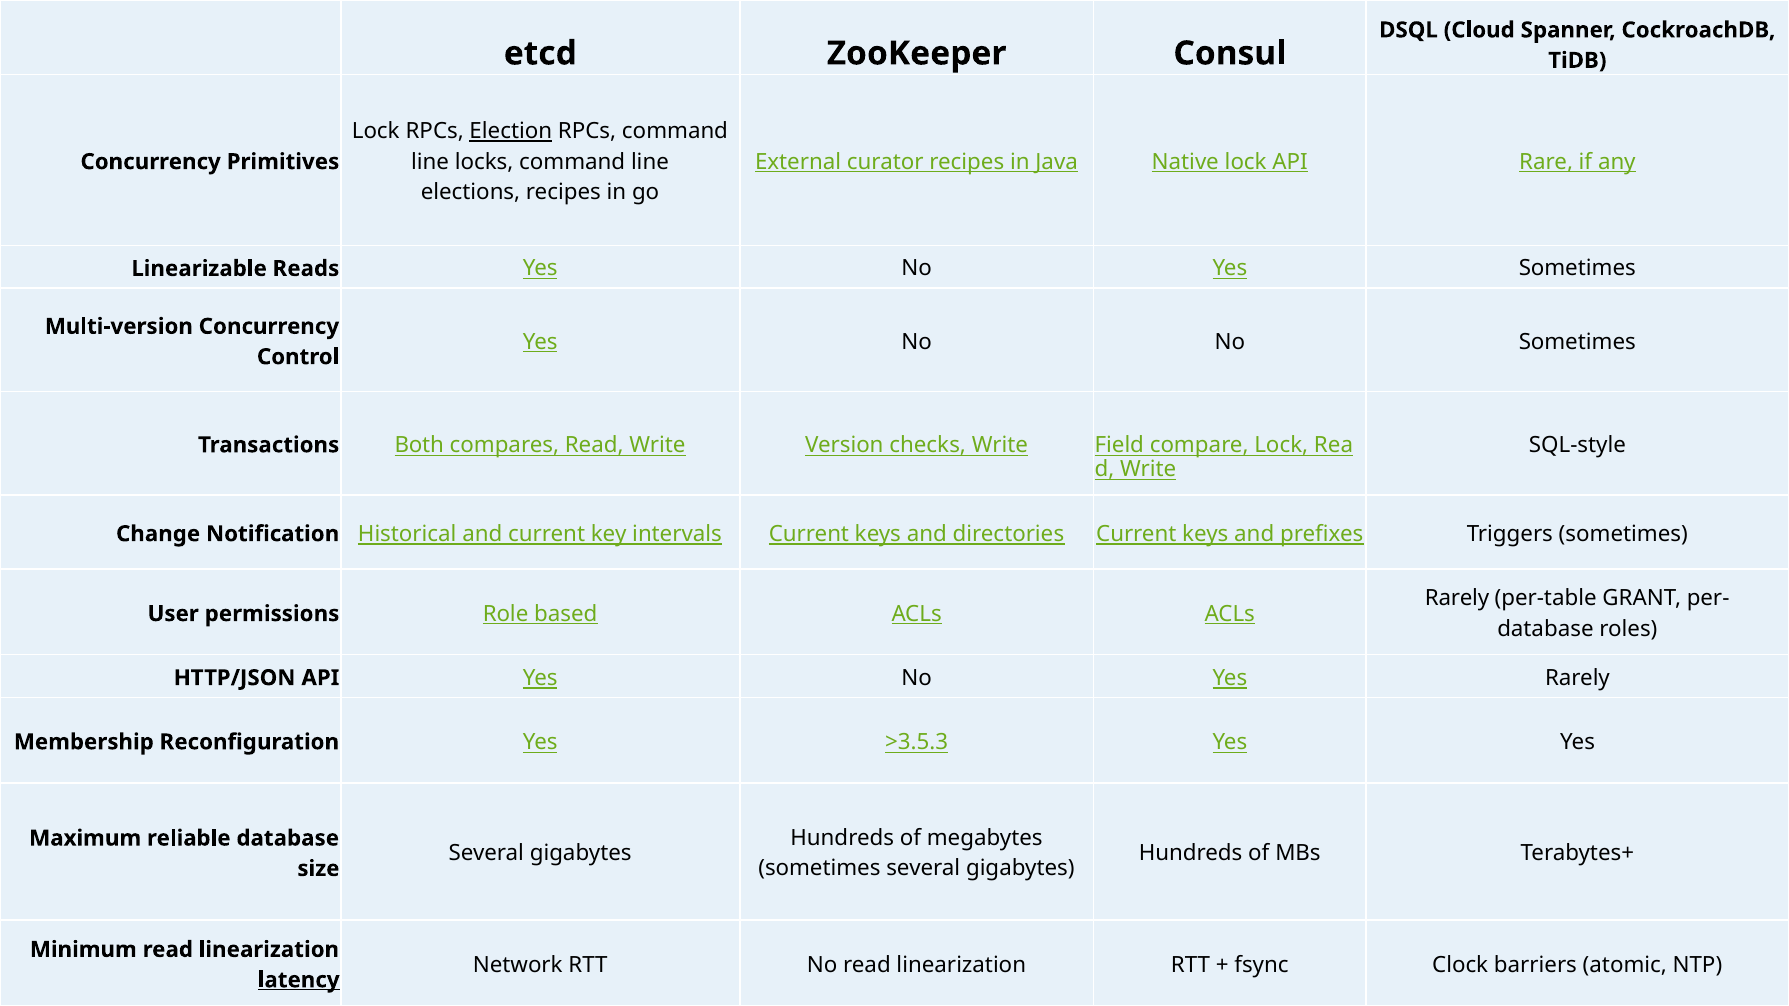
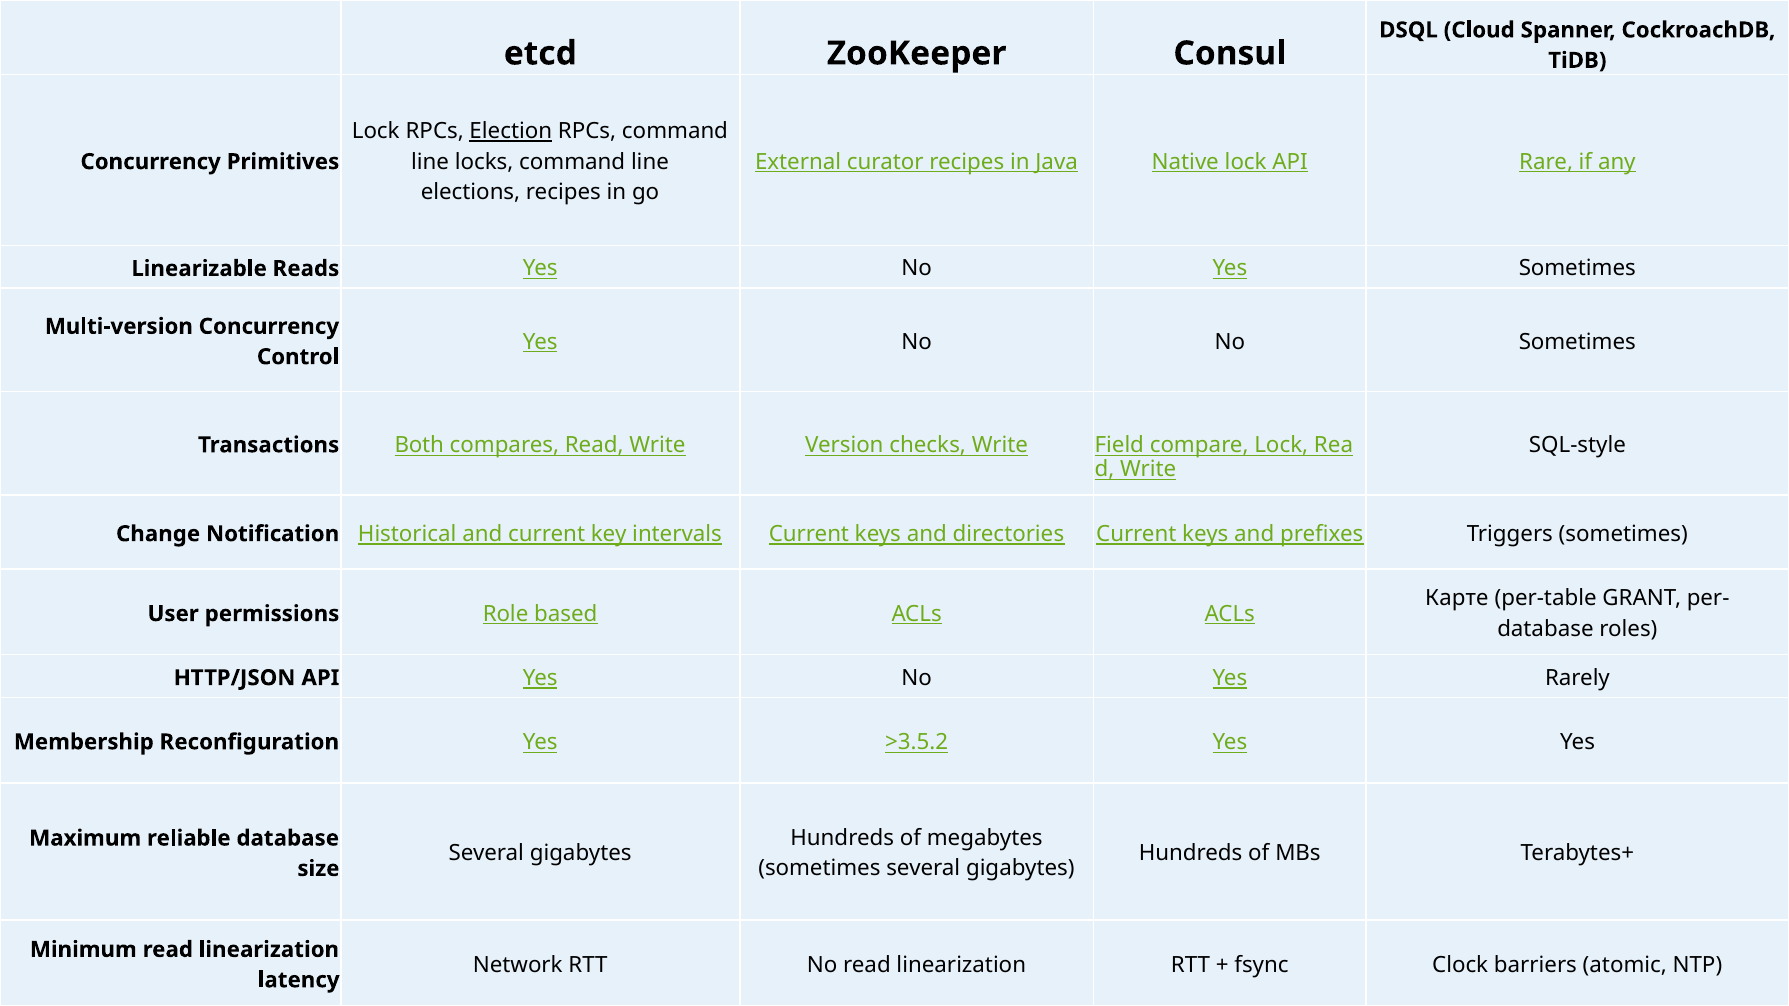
Rarely at (1457, 599): Rarely -> Карте
>3.5.3: >3.5.3 -> >3.5.2
latency underline: present -> none
